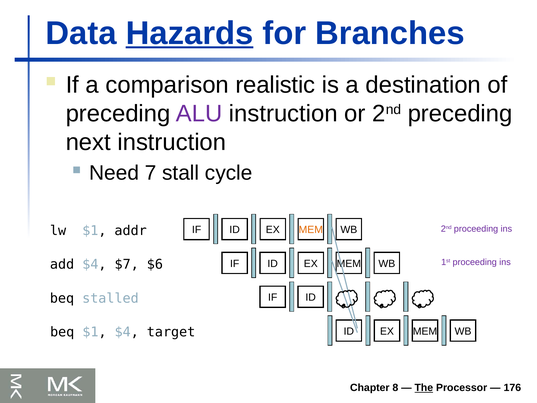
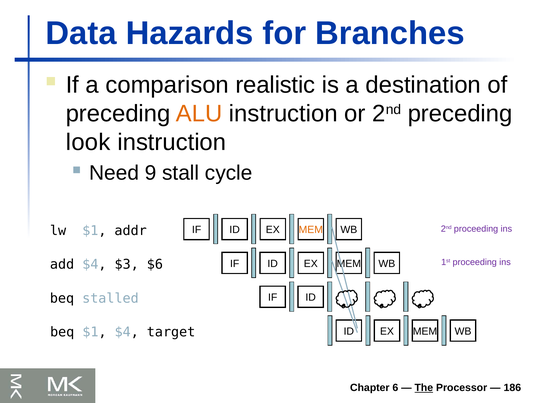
Hazards underline: present -> none
ALU colour: purple -> orange
next: next -> look
7: 7 -> 9
$7: $7 -> $3
8: 8 -> 6
176: 176 -> 186
